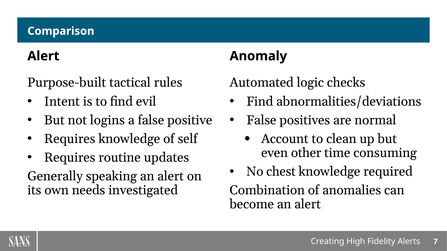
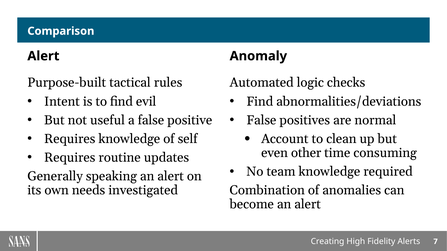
logins: logins -> useful
chest: chest -> team
